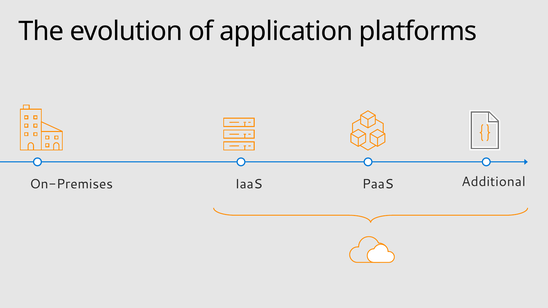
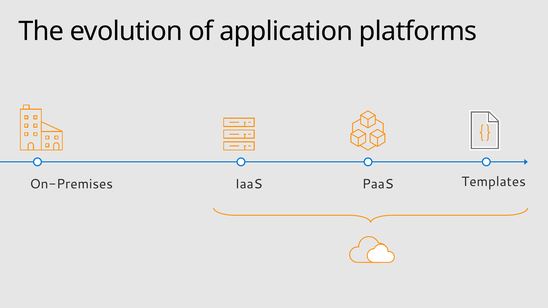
Additional: Additional -> Templates
